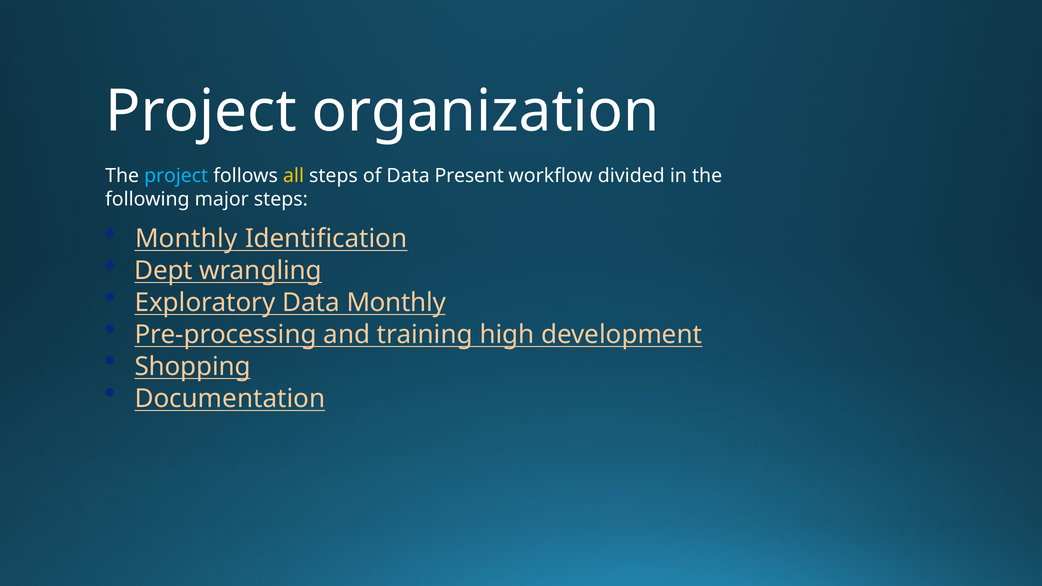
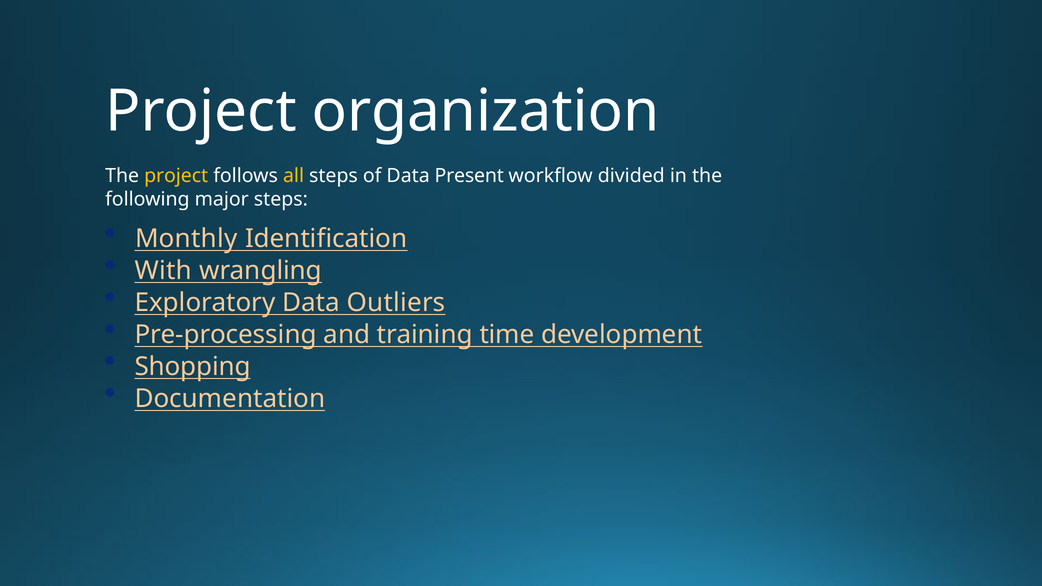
project at (176, 176) colour: light blue -> yellow
Dept: Dept -> With
Data Monthly: Monthly -> Outliers
high: high -> time
